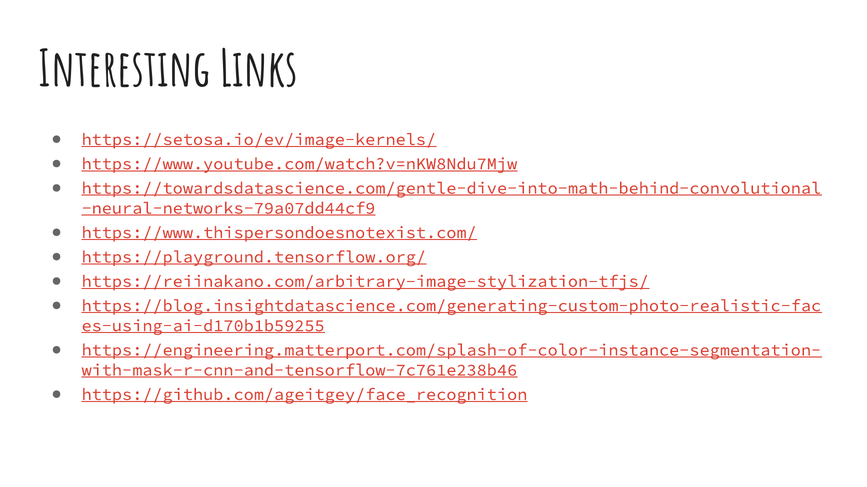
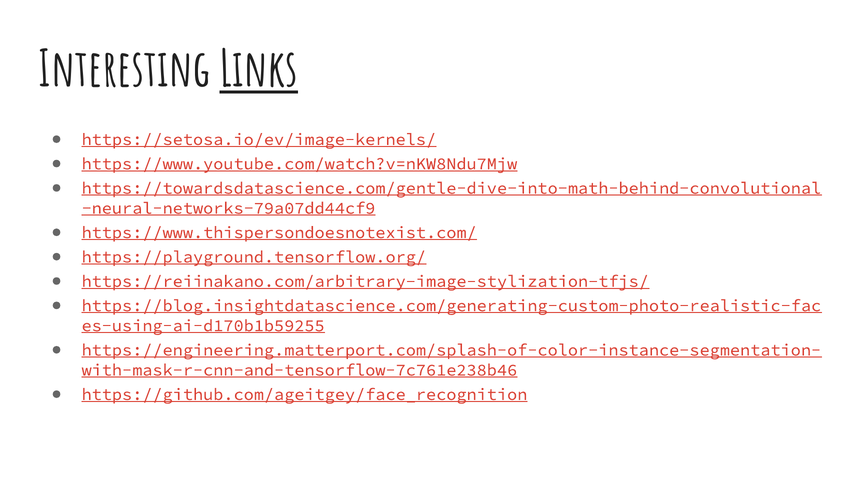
Links underline: none -> present
